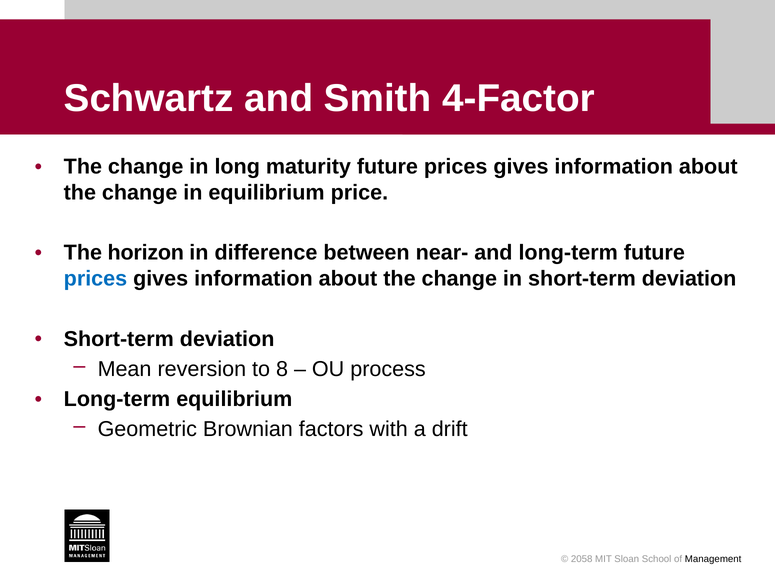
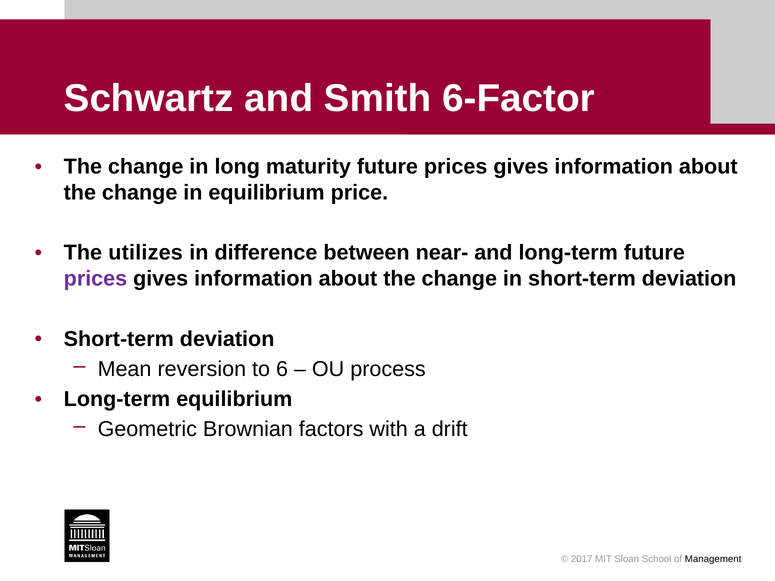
4-Factor: 4-Factor -> 6-Factor
horizon: horizon -> utilizes
prices at (95, 279) colour: blue -> purple
8: 8 -> 6
2058: 2058 -> 2017
